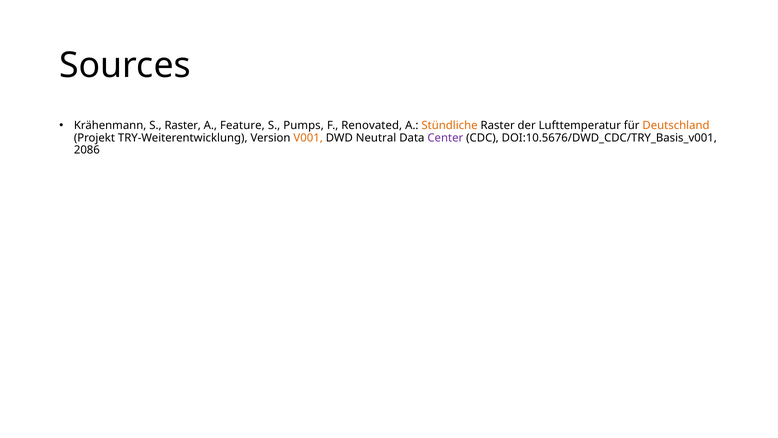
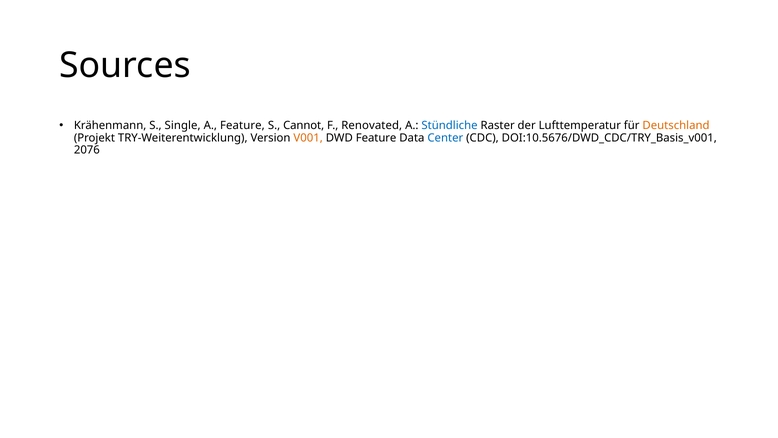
S Raster: Raster -> Single
Pumps: Pumps -> Cannot
Stündliche colour: orange -> blue
DWD Neutral: Neutral -> Feature
Center colour: purple -> blue
2086: 2086 -> 2076
